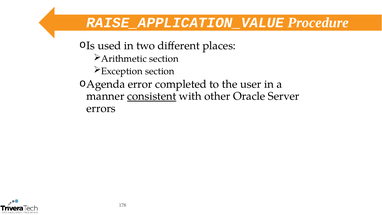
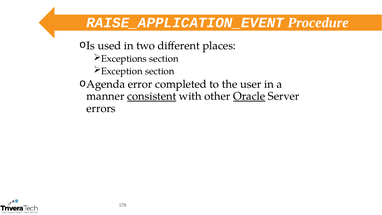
RAISE_APPLICATION_VALUE: RAISE_APPLICATION_VALUE -> RAISE_APPLICATION_EVENT
Arithmetic: Arithmetic -> Exceptions
Oracle underline: none -> present
